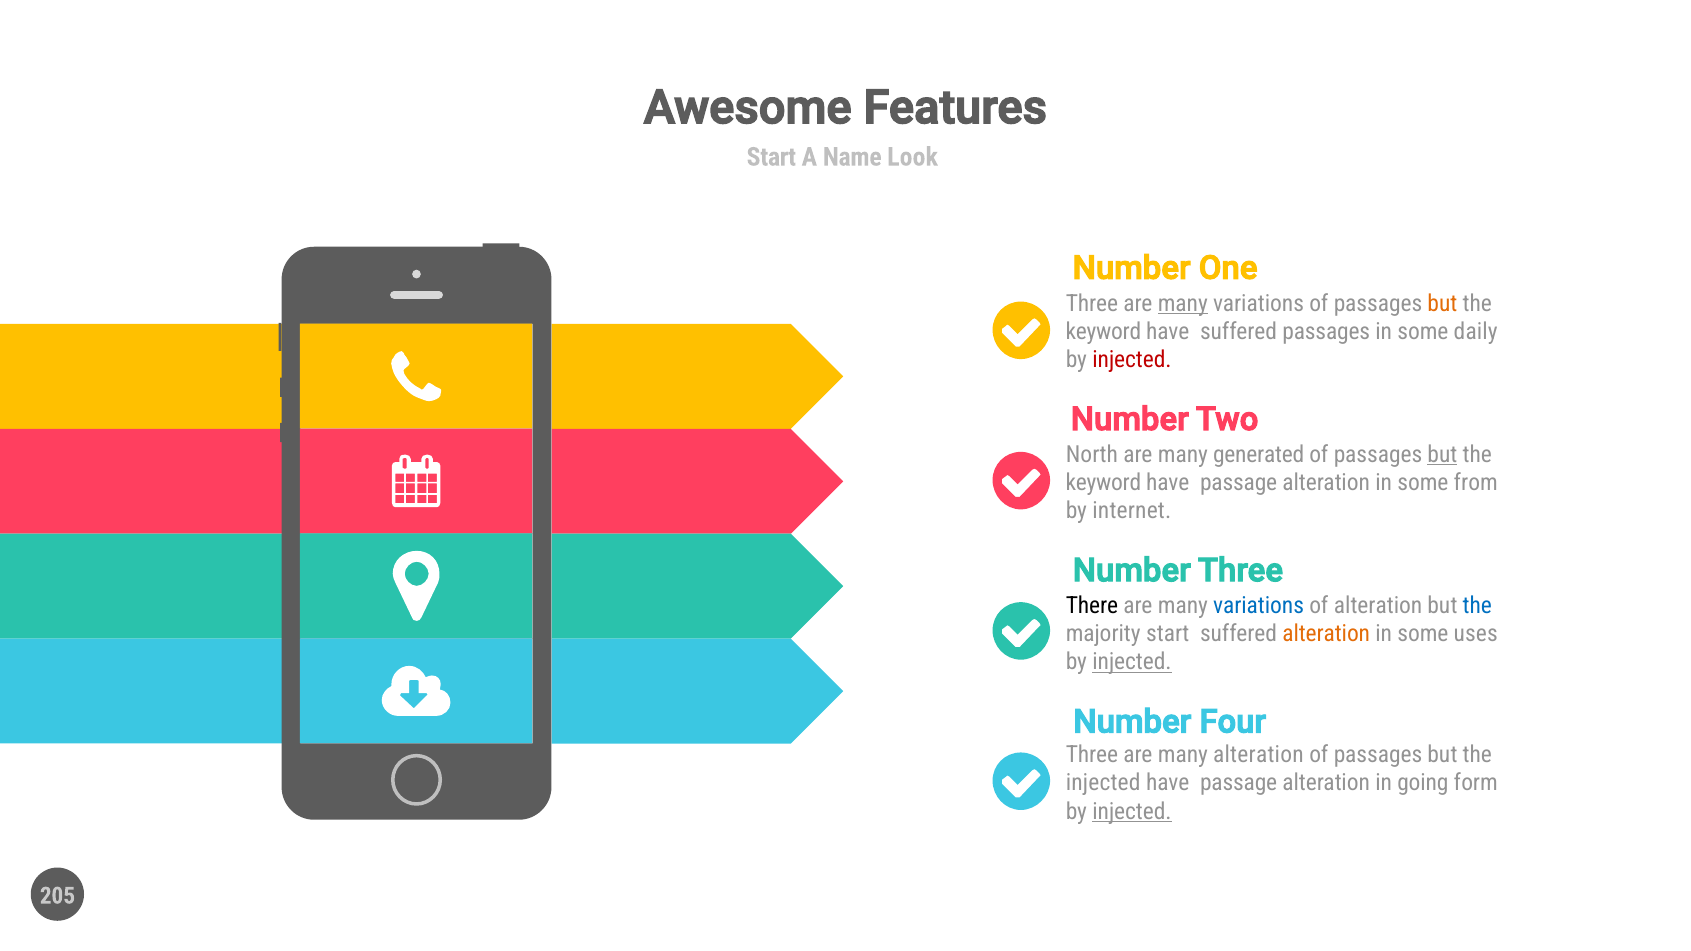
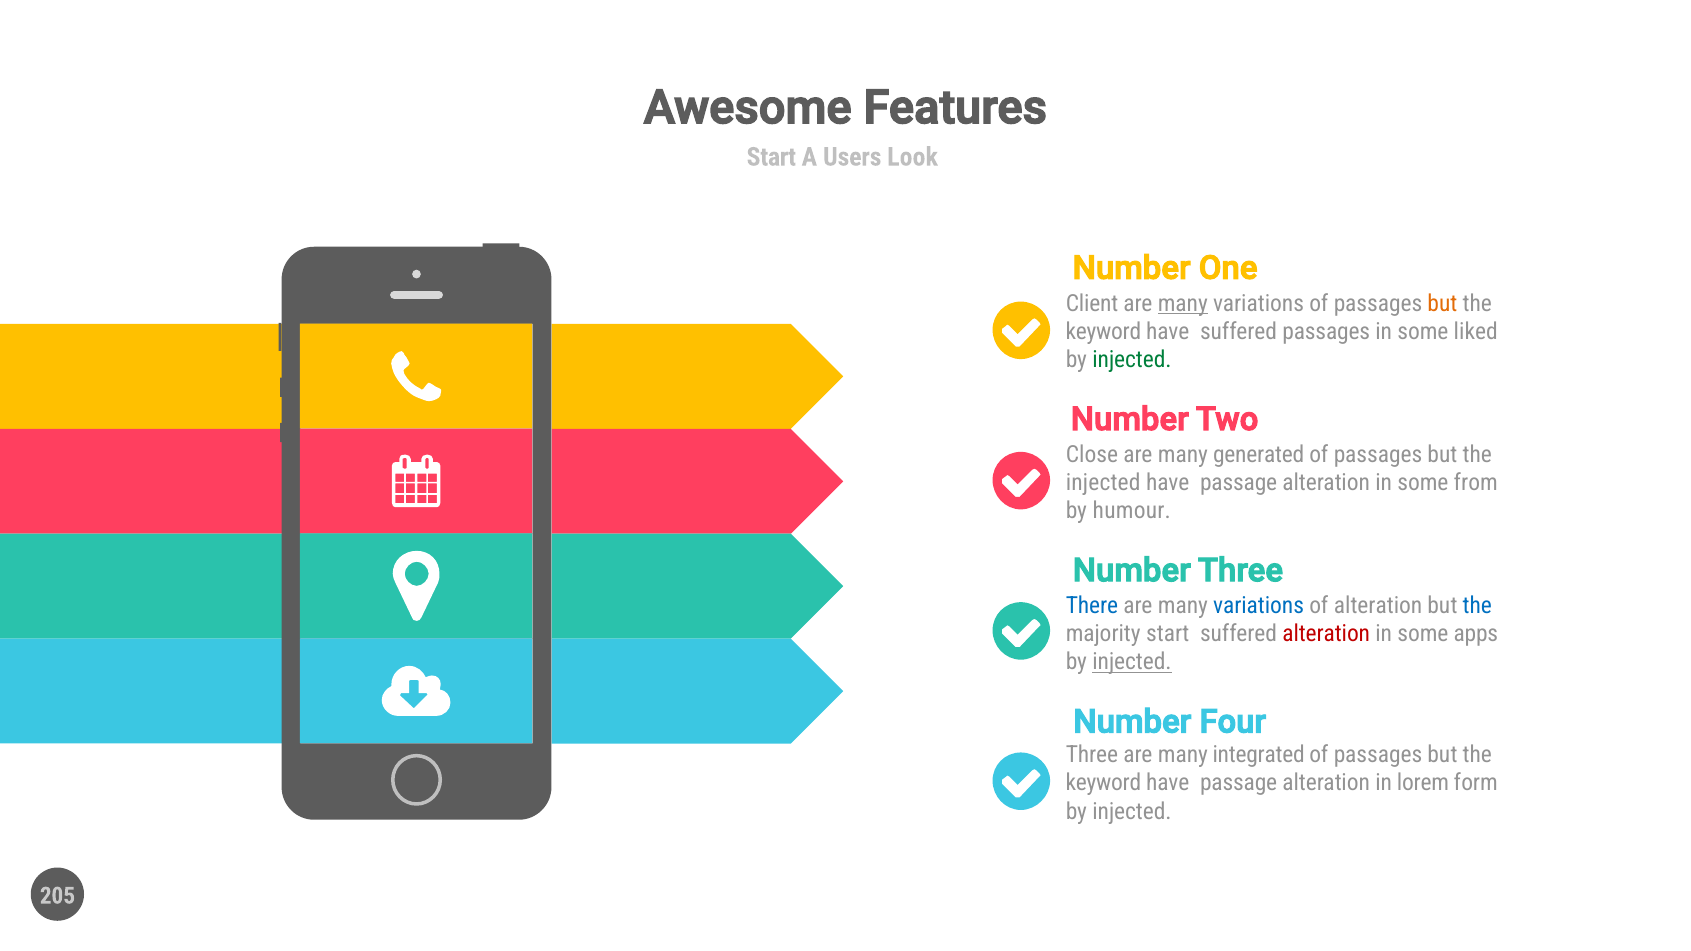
Name: Name -> Users
Three at (1092, 303): Three -> Client
daily: daily -> liked
injected at (1132, 360) colour: red -> green
North: North -> Close
but at (1442, 455) underline: present -> none
keyword at (1103, 483): keyword -> injected
internet: internet -> humour
There colour: black -> blue
alteration at (1326, 634) colour: orange -> red
uses: uses -> apps
many alteration: alteration -> integrated
injected at (1103, 783): injected -> keyword
going: going -> lorem
injected at (1132, 812) underline: present -> none
